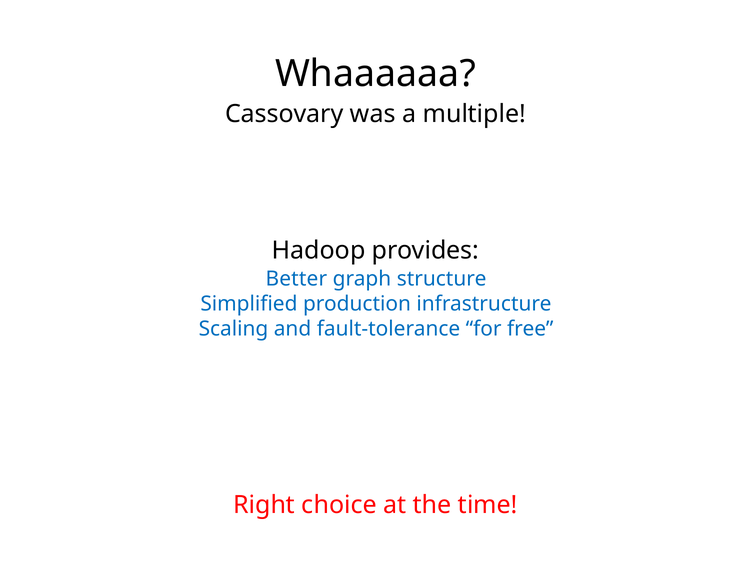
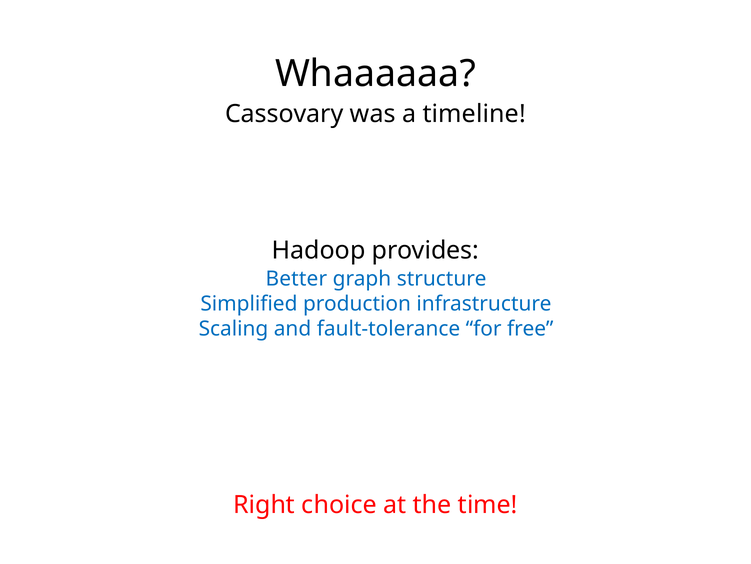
multiple: multiple -> timeline
